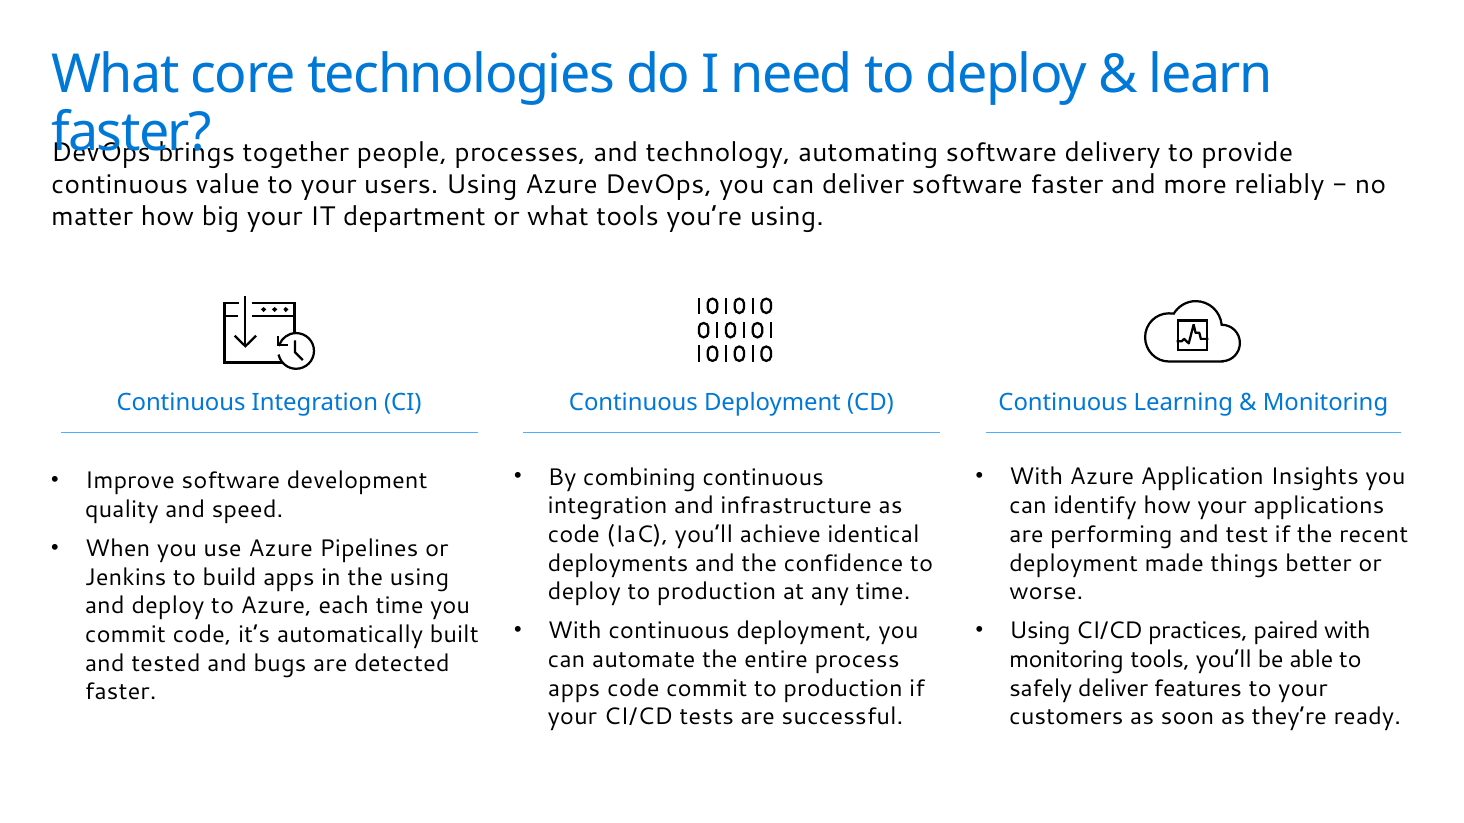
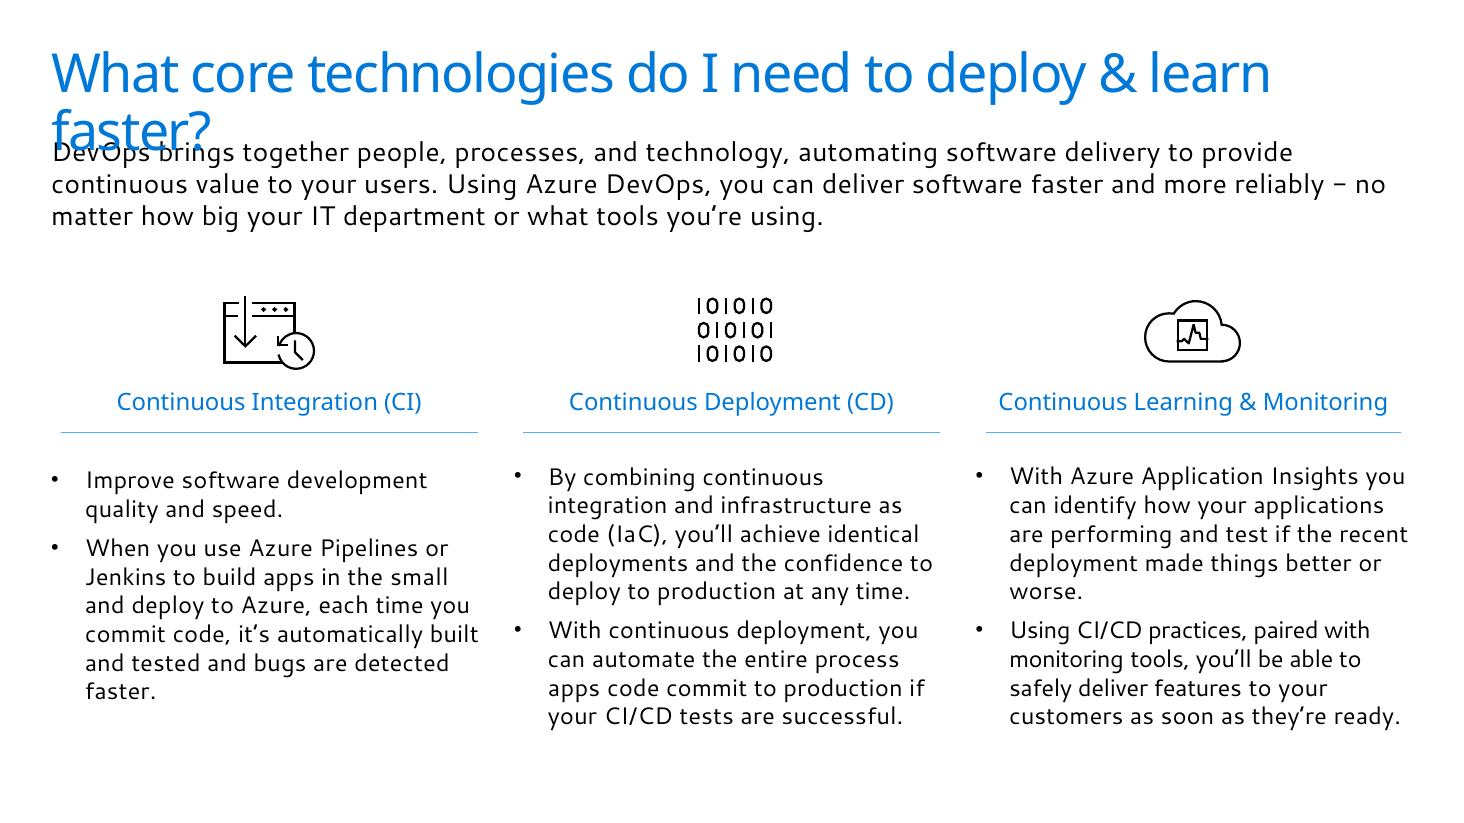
the using: using -> small
